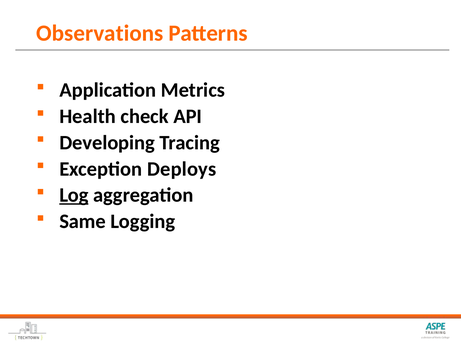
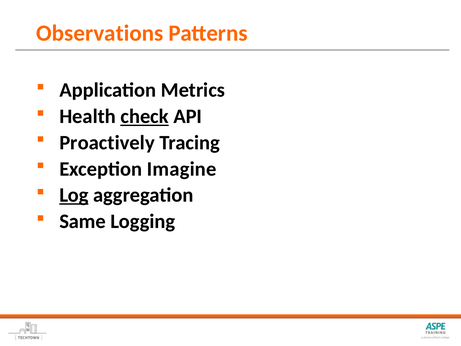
check underline: none -> present
Developing: Developing -> Proactively
Deploys: Deploys -> Imagine
